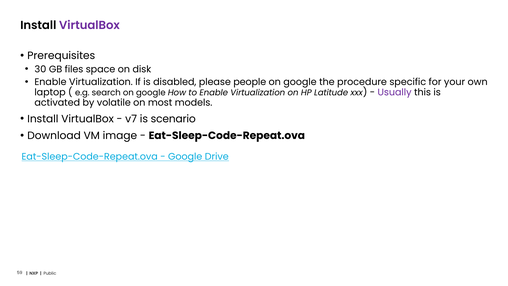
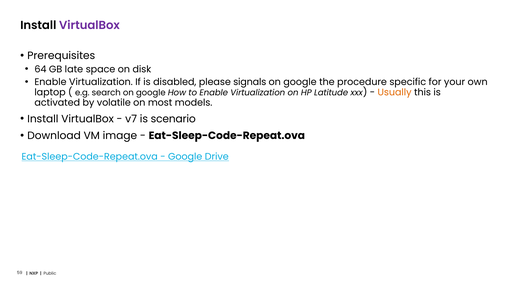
30: 30 -> 64
files: files -> late
people: people -> signals
Usually colour: purple -> orange
